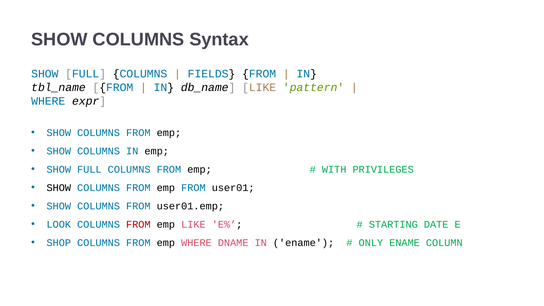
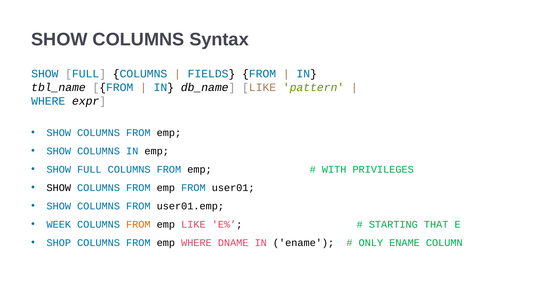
LOOK: LOOK -> WEEK
FROM at (138, 224) colour: red -> orange
DATE: DATE -> THAT
